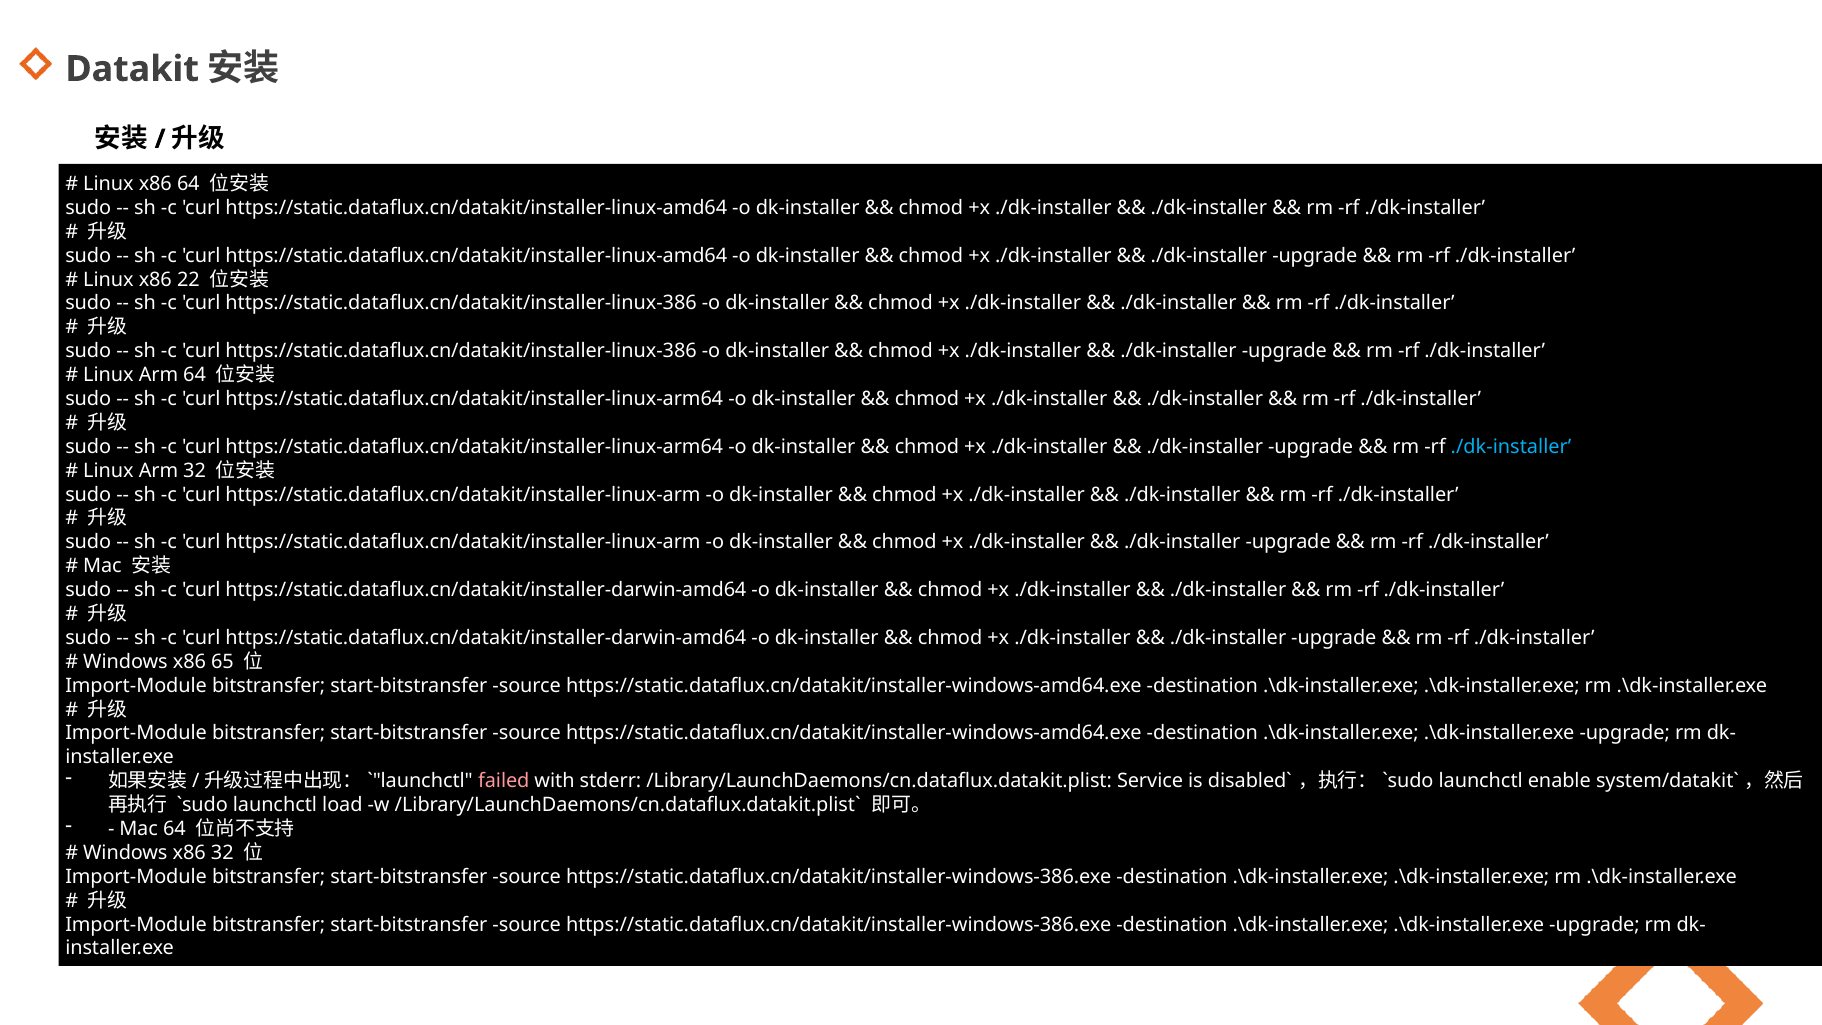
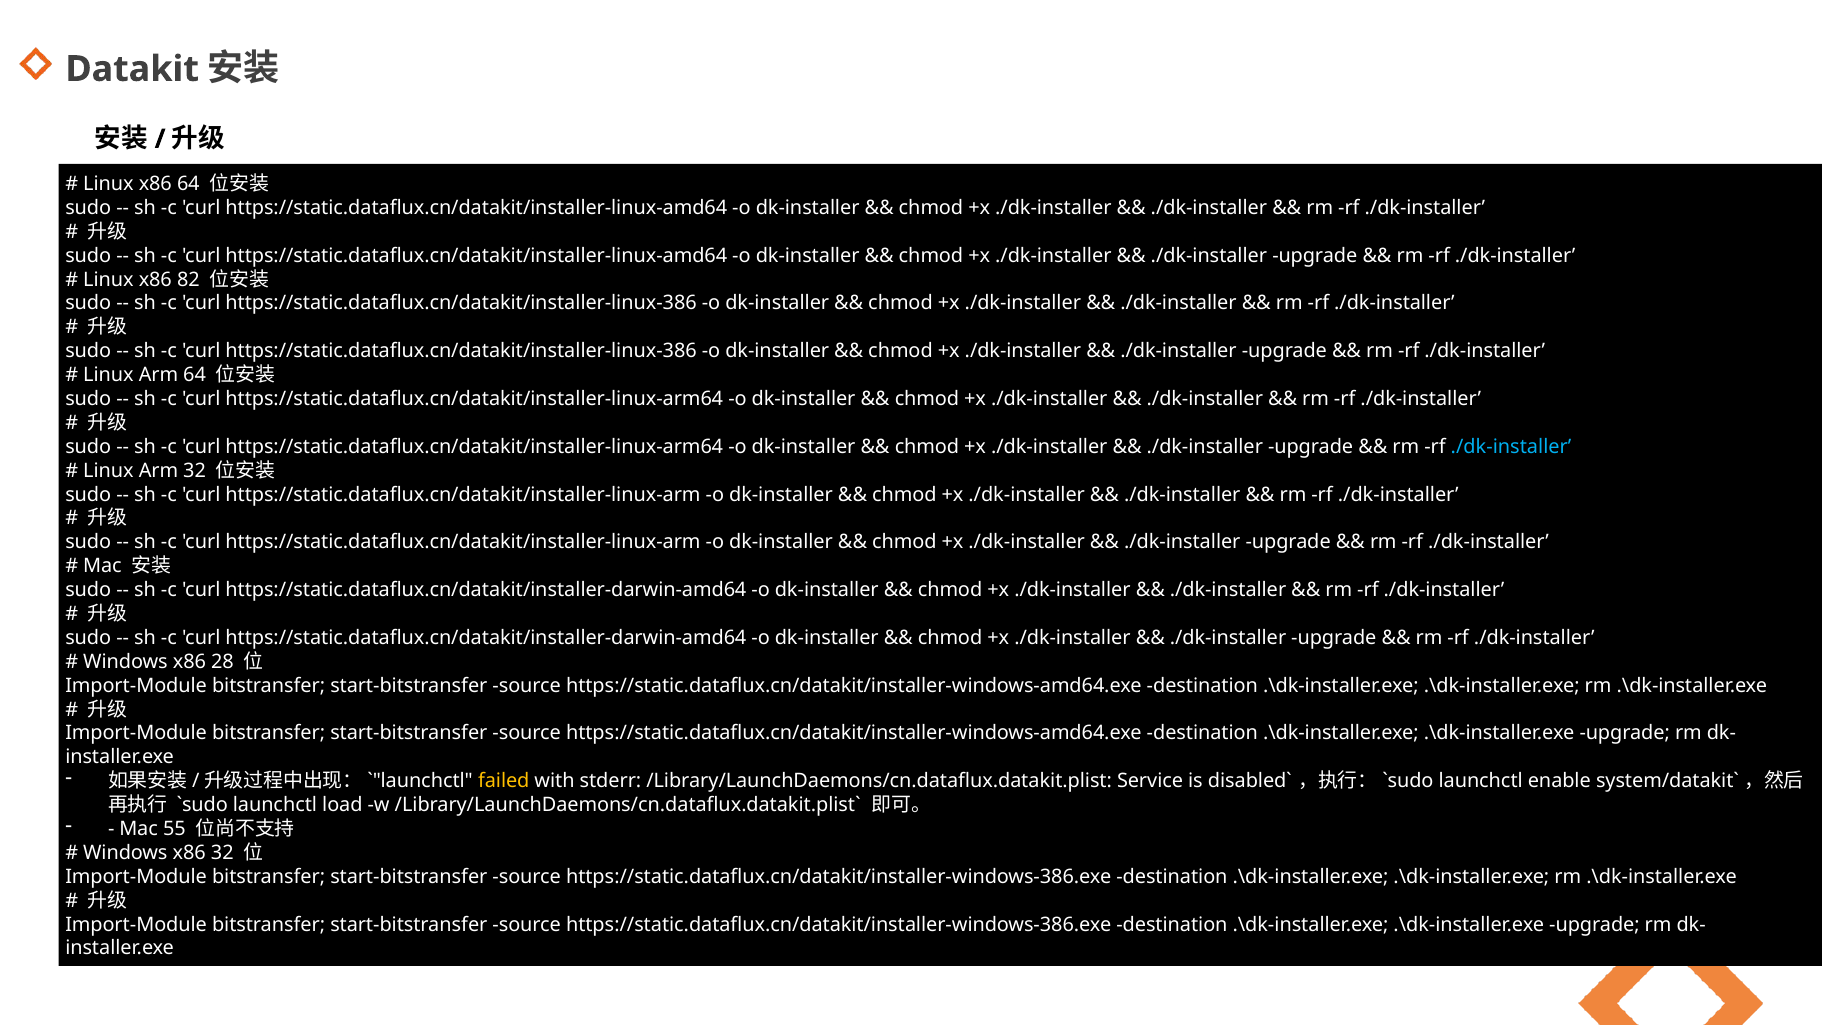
22: 22 -> 82
65: 65 -> 28
failed colour: pink -> yellow
Mac 64: 64 -> 55
